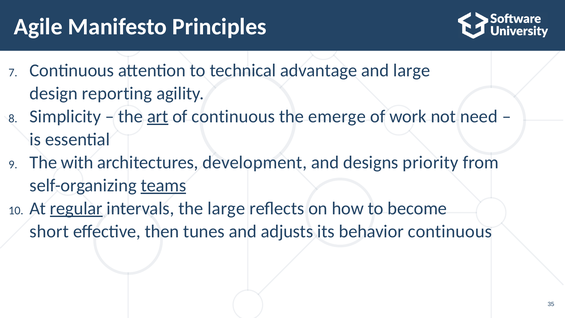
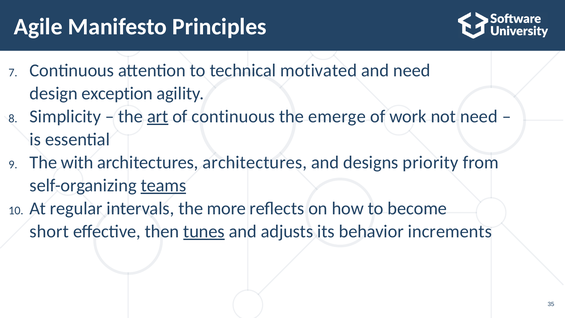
advantage: advantage -> motivated
and large: large -> need
reporting: reporting -> exception
architectures development: development -> architectures
regular underline: present -> none
the large: large -> more
tunes underline: none -> present
behavior continuous: continuous -> increments
